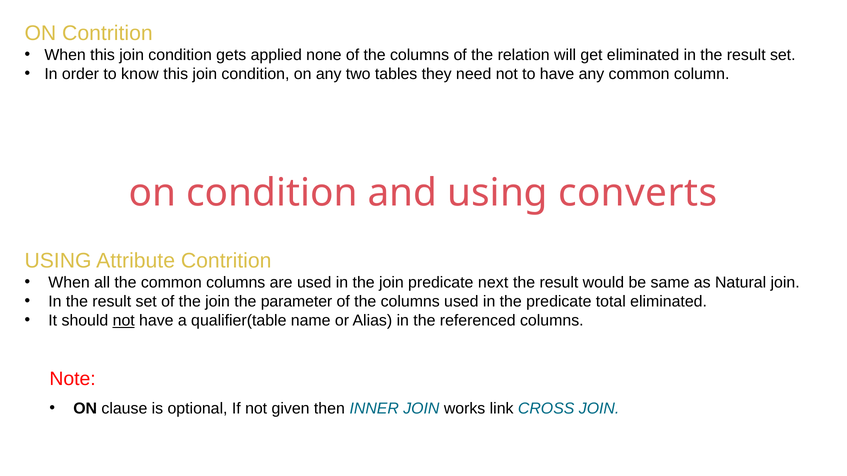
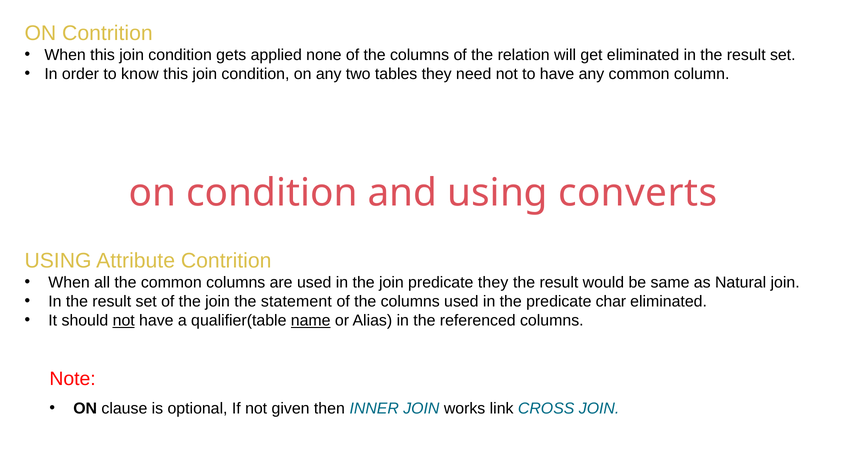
predicate next: next -> they
parameter: parameter -> statement
total: total -> char
name underline: none -> present
